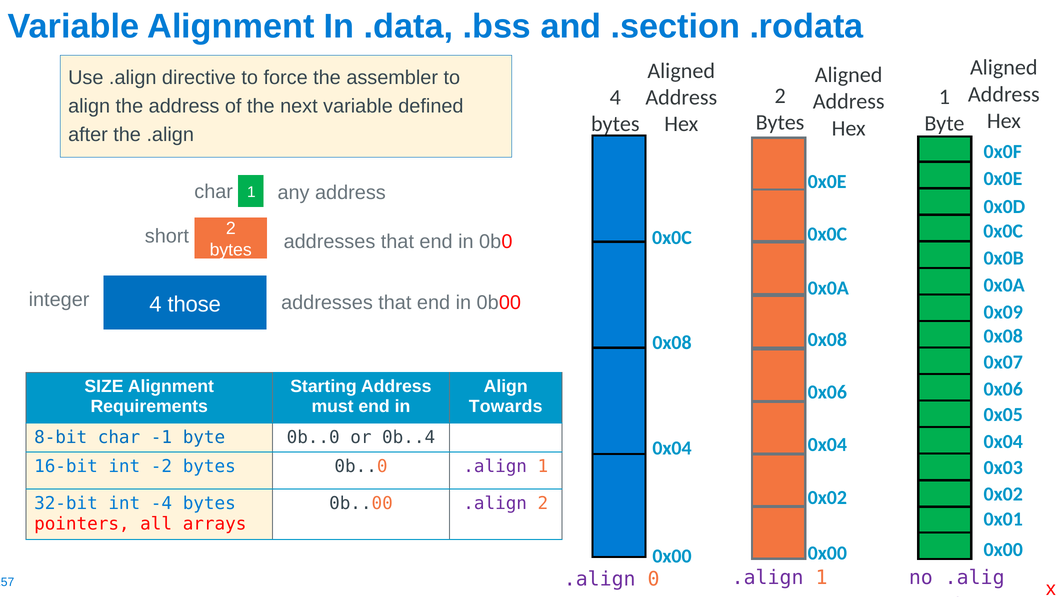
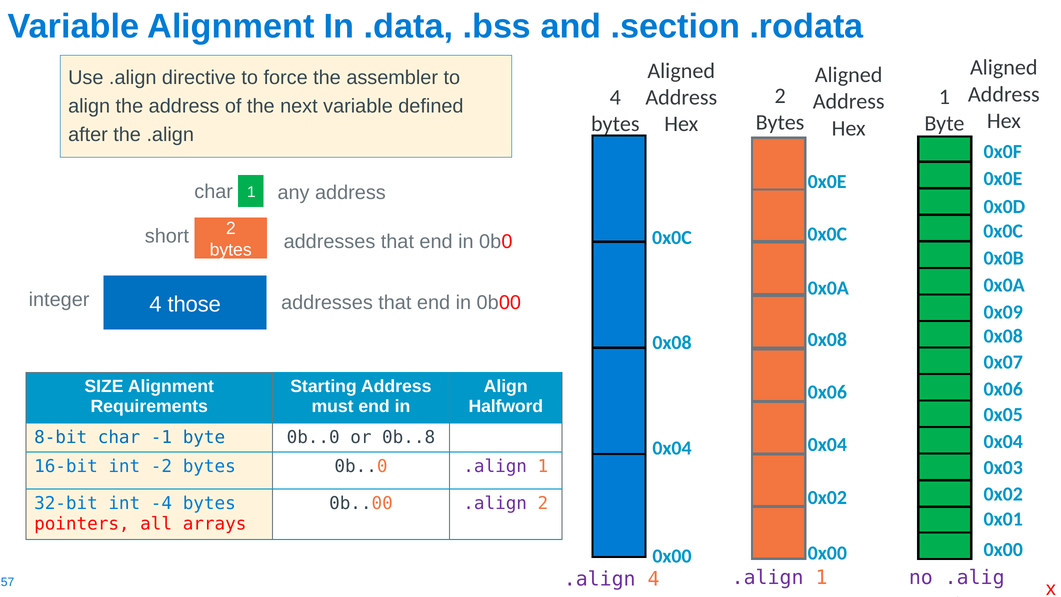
Towards: Towards -> Halfword
0b..4: 0b..4 -> 0b..8
.align 0: 0 -> 4
